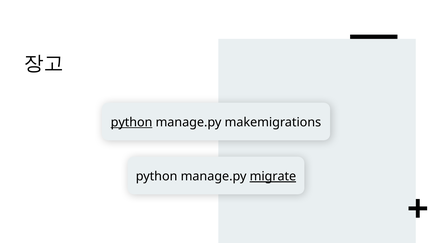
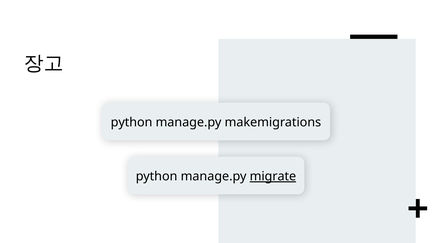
python at (132, 122) underline: present -> none
